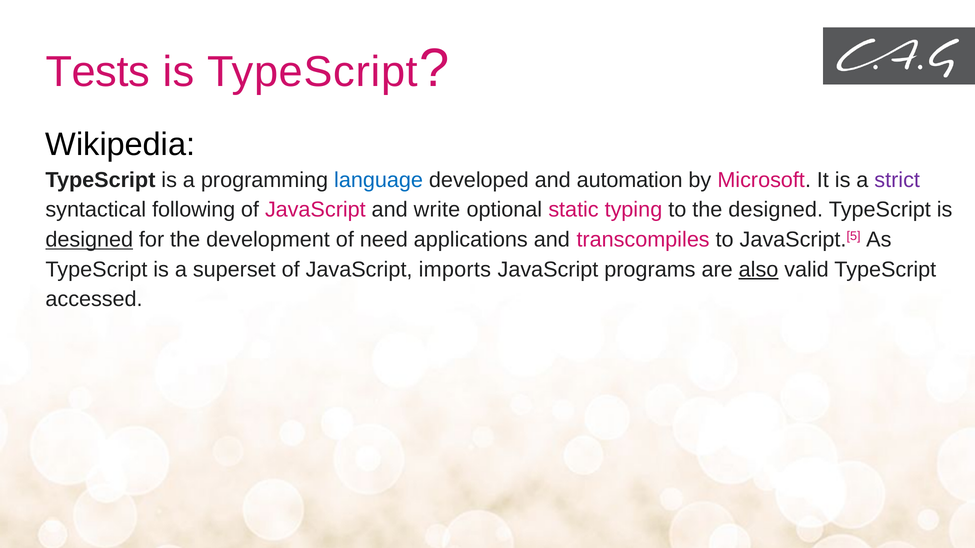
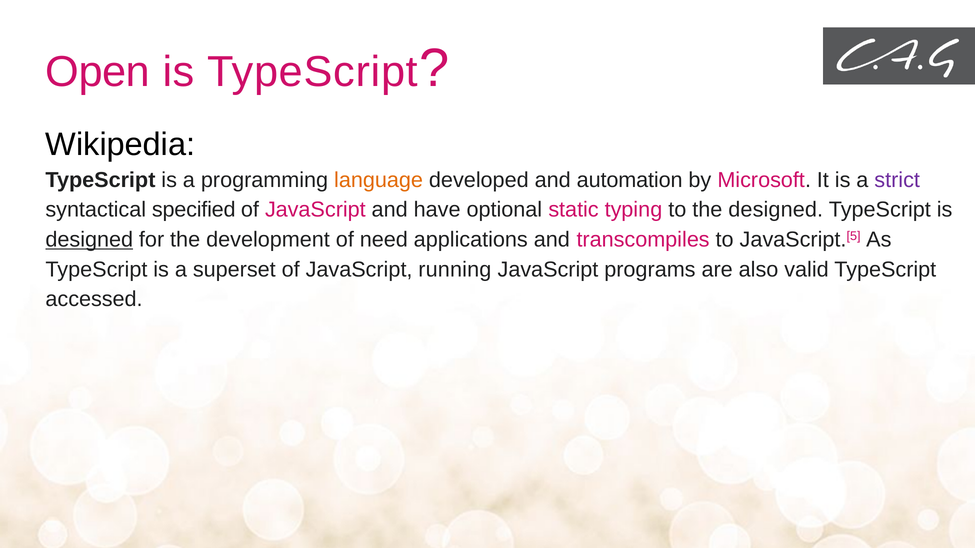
Tests: Tests -> Open
language colour: blue -> orange
following: following -> specified
write: write -> have
imports: imports -> running
also underline: present -> none
